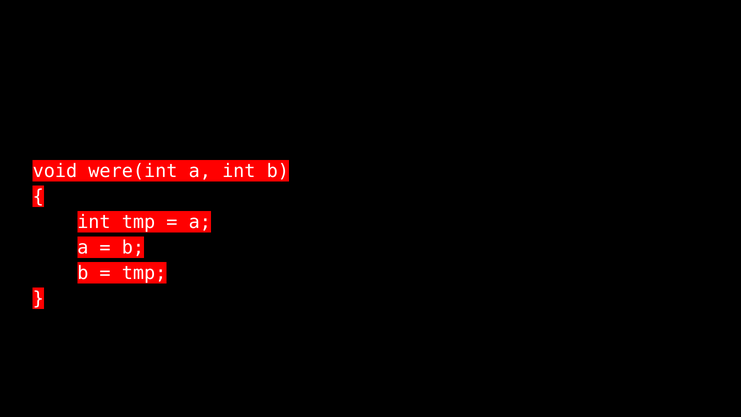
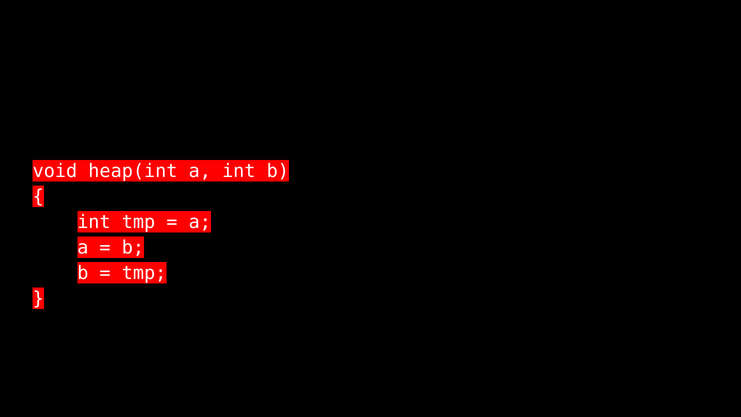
were(int: were(int -> heap(int
